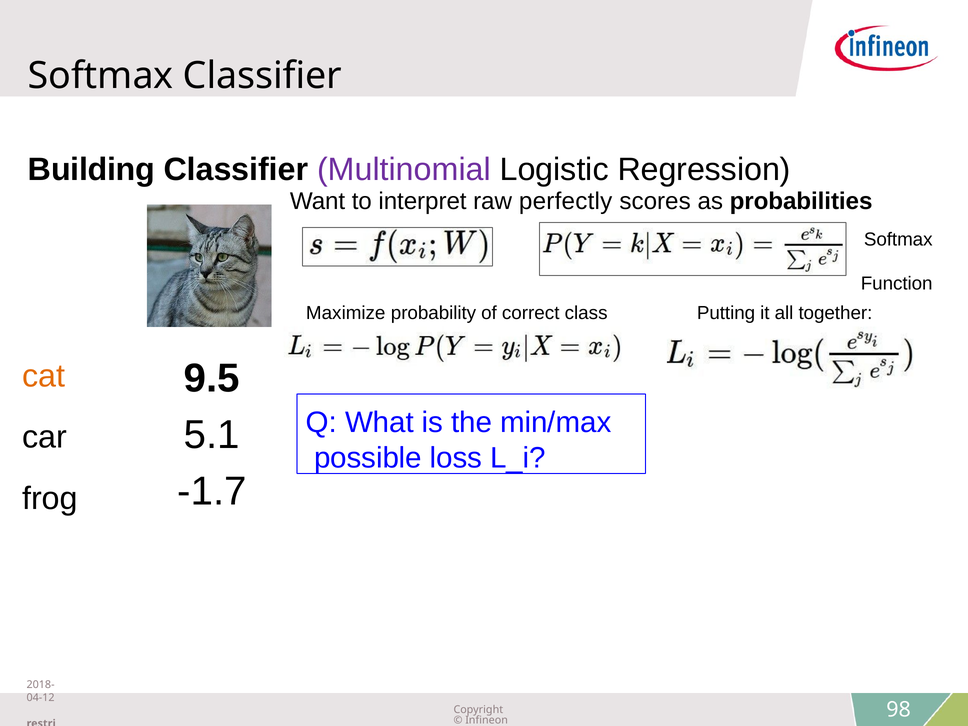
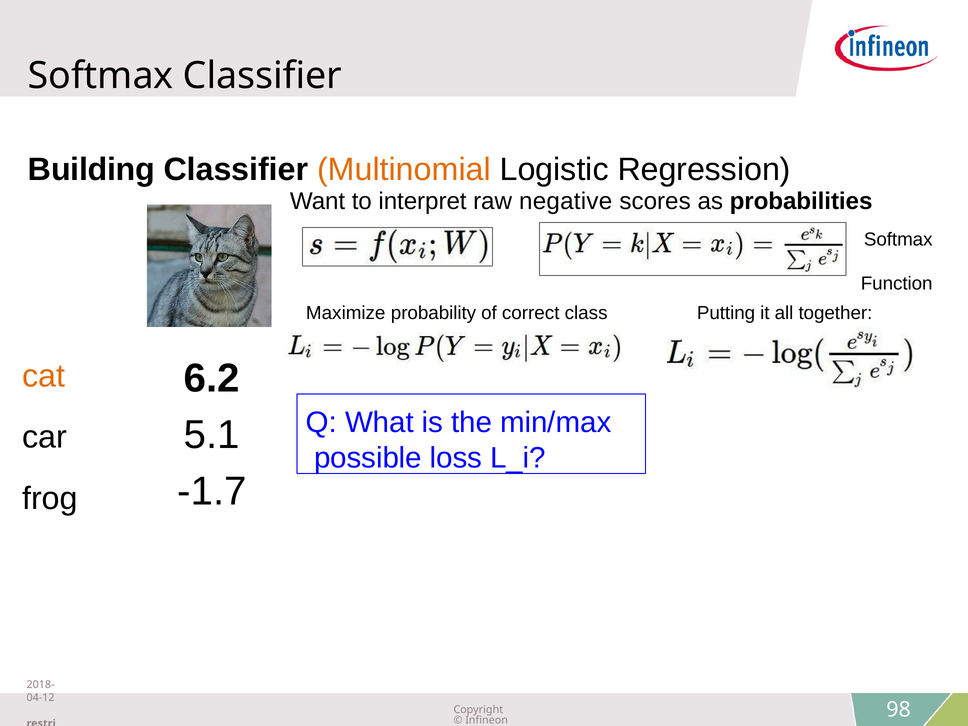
Multinomial colour: purple -> orange
perfectly: perfectly -> negative
9.5: 9.5 -> 6.2
